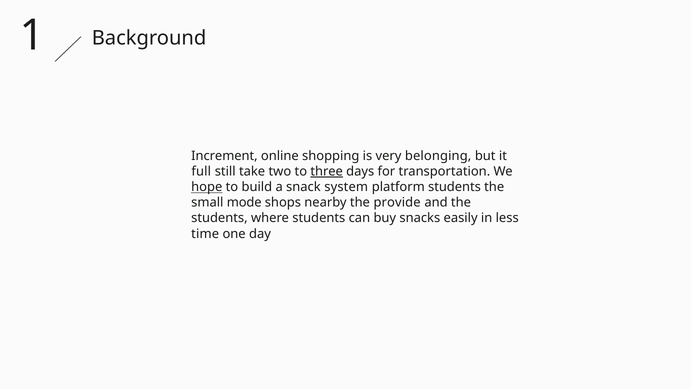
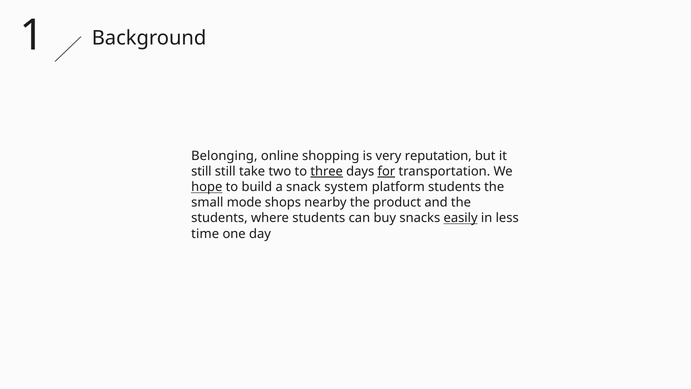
Increment: Increment -> Belonging
belonging: belonging -> reputation
full at (201, 171): full -> still
for underline: none -> present
provide: provide -> product
easily underline: none -> present
